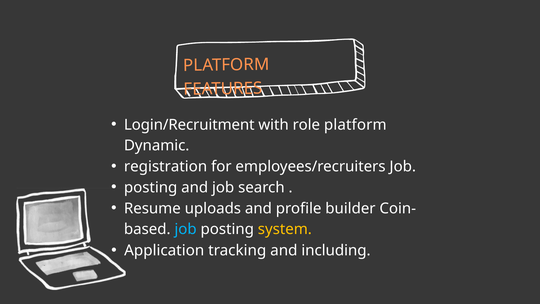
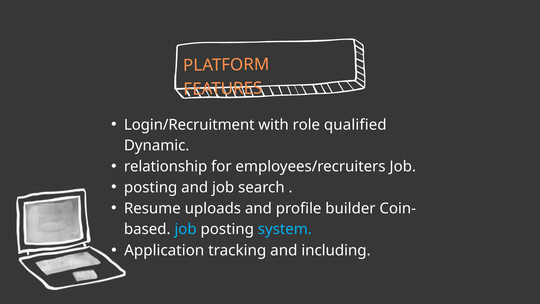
role platform: platform -> qualified
registration: registration -> relationship
system colour: yellow -> light blue
